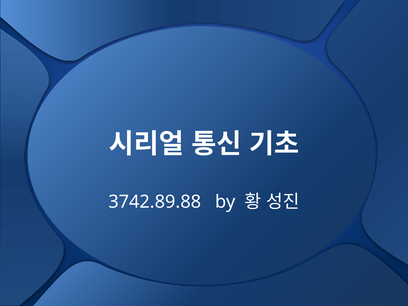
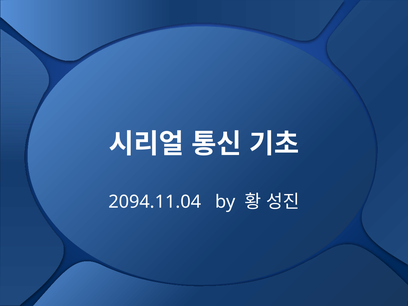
3742.89.88: 3742.89.88 -> 2094.11.04
